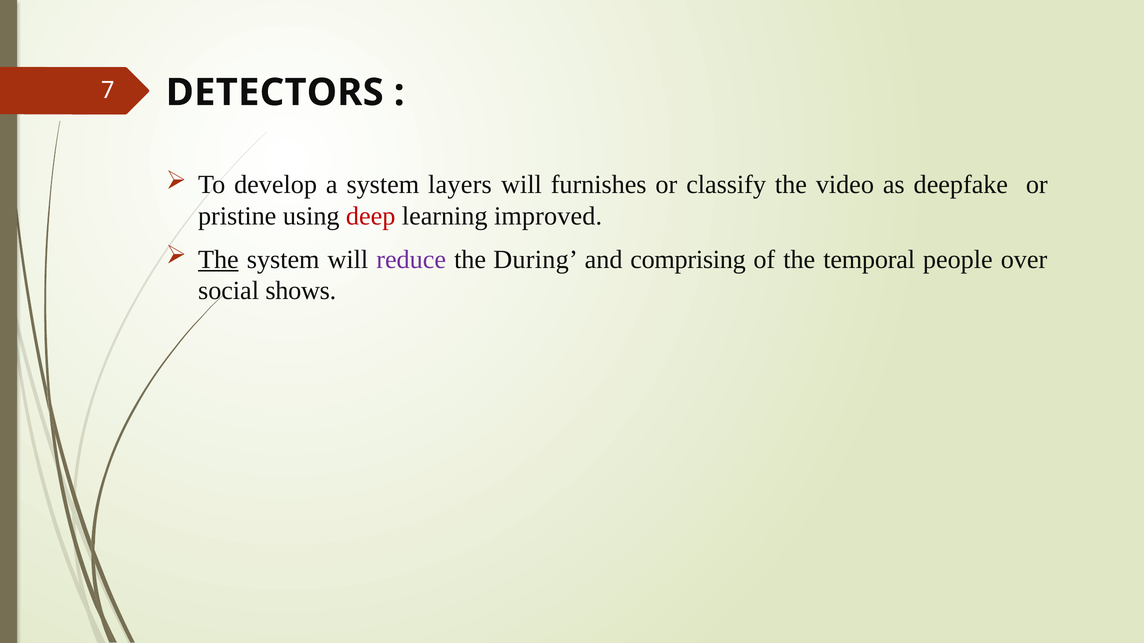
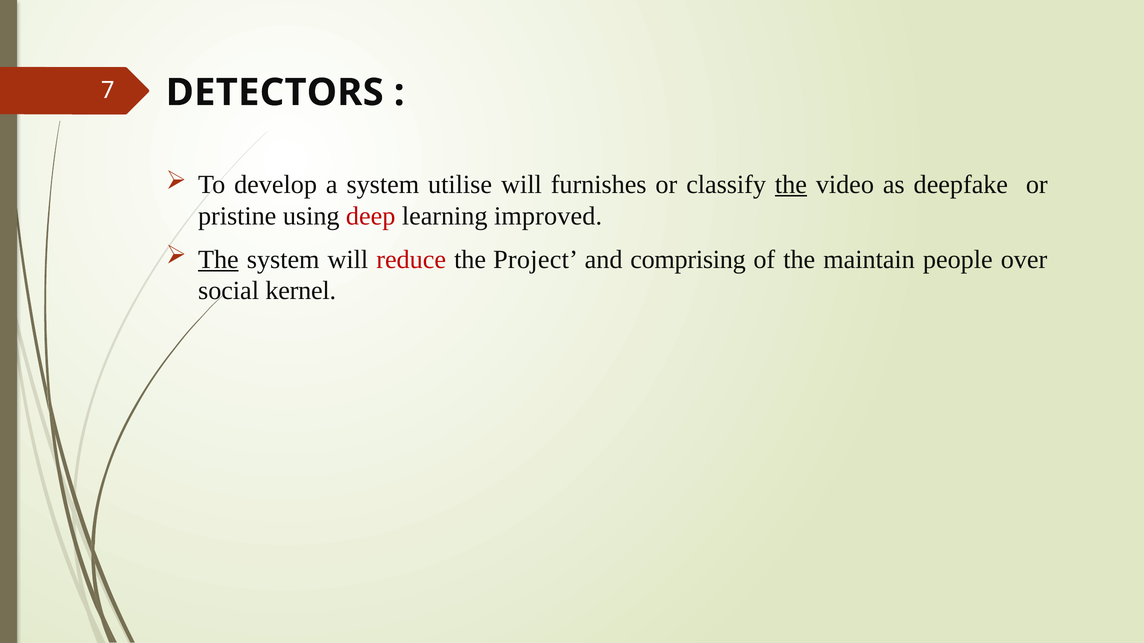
layers: layers -> utilise
the at (791, 185) underline: none -> present
reduce colour: purple -> red
During: During -> Project
temporal: temporal -> maintain
shows: shows -> kernel
